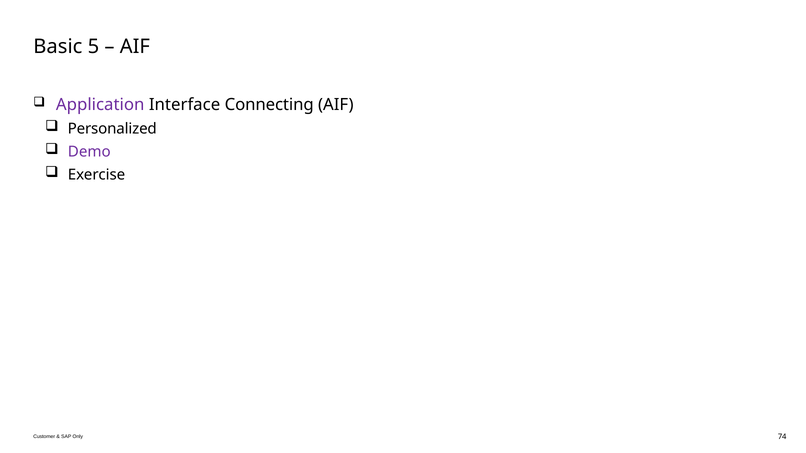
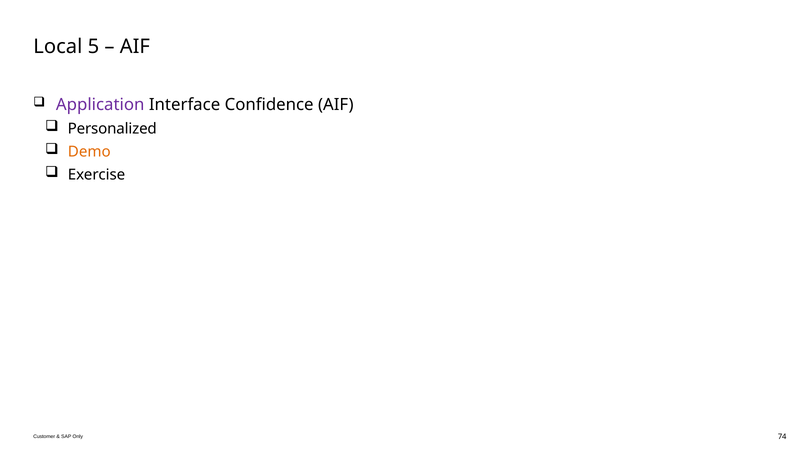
Basic: Basic -> Local
Connecting: Connecting -> Confidence
Demo colour: purple -> orange
